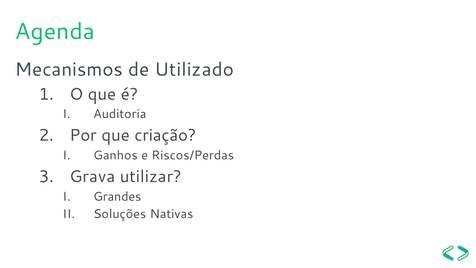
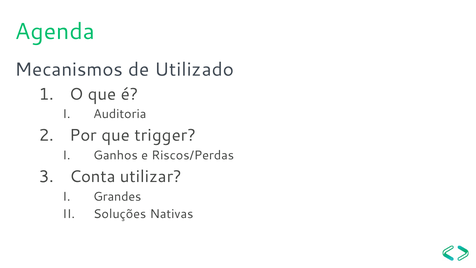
criação: criação -> trigger
Grava: Grava -> Conta
